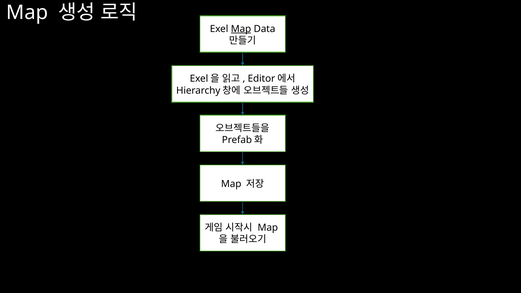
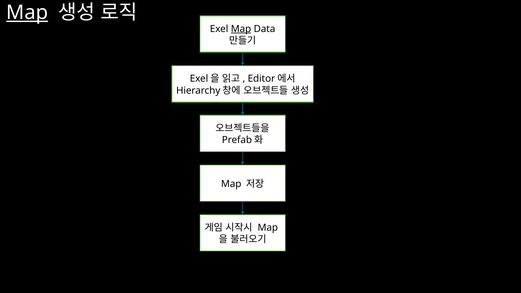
Map at (27, 13) underline: none -> present
